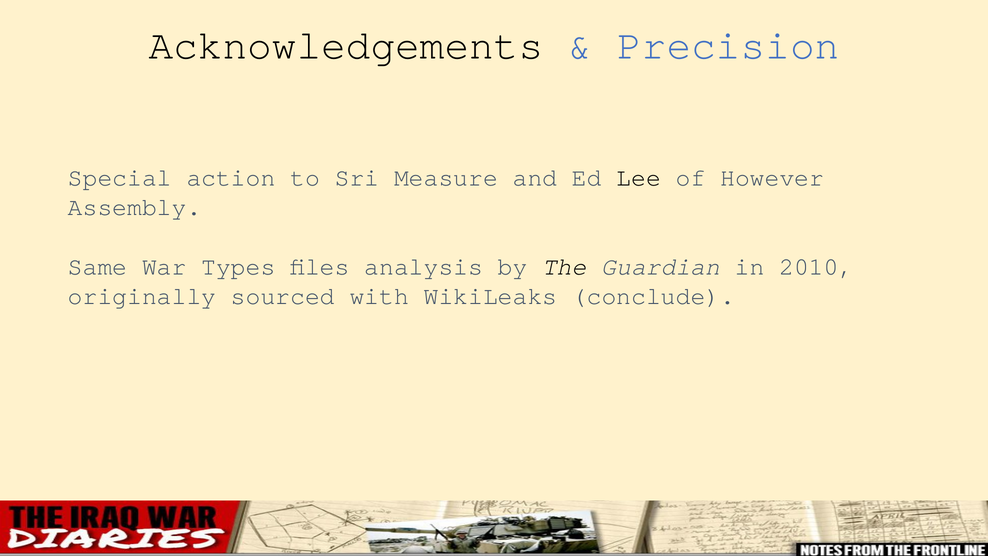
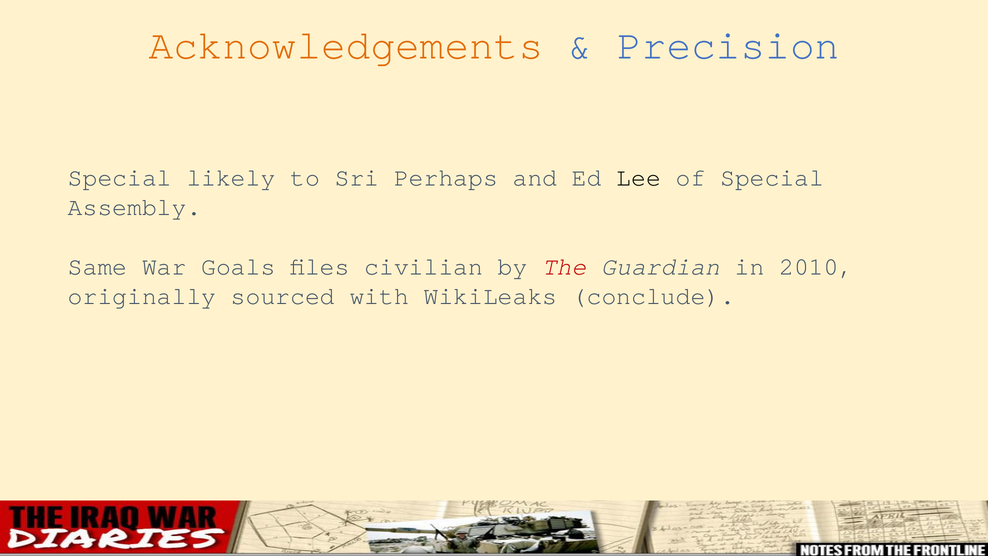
Acknowledgements colour: black -> orange
action: action -> likely
Measure: Measure -> Perhaps
of However: However -> Special
Types: Types -> Goals
analysis: analysis -> civilian
The colour: black -> red
